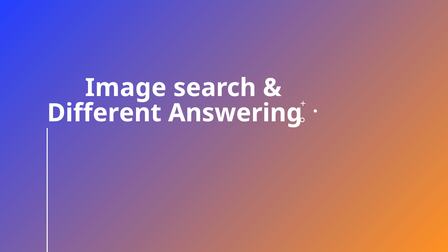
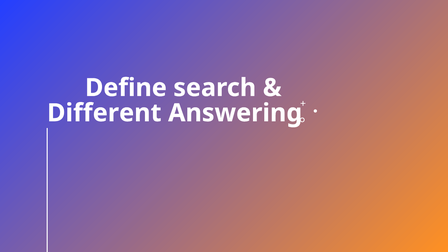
Image: Image -> Define
